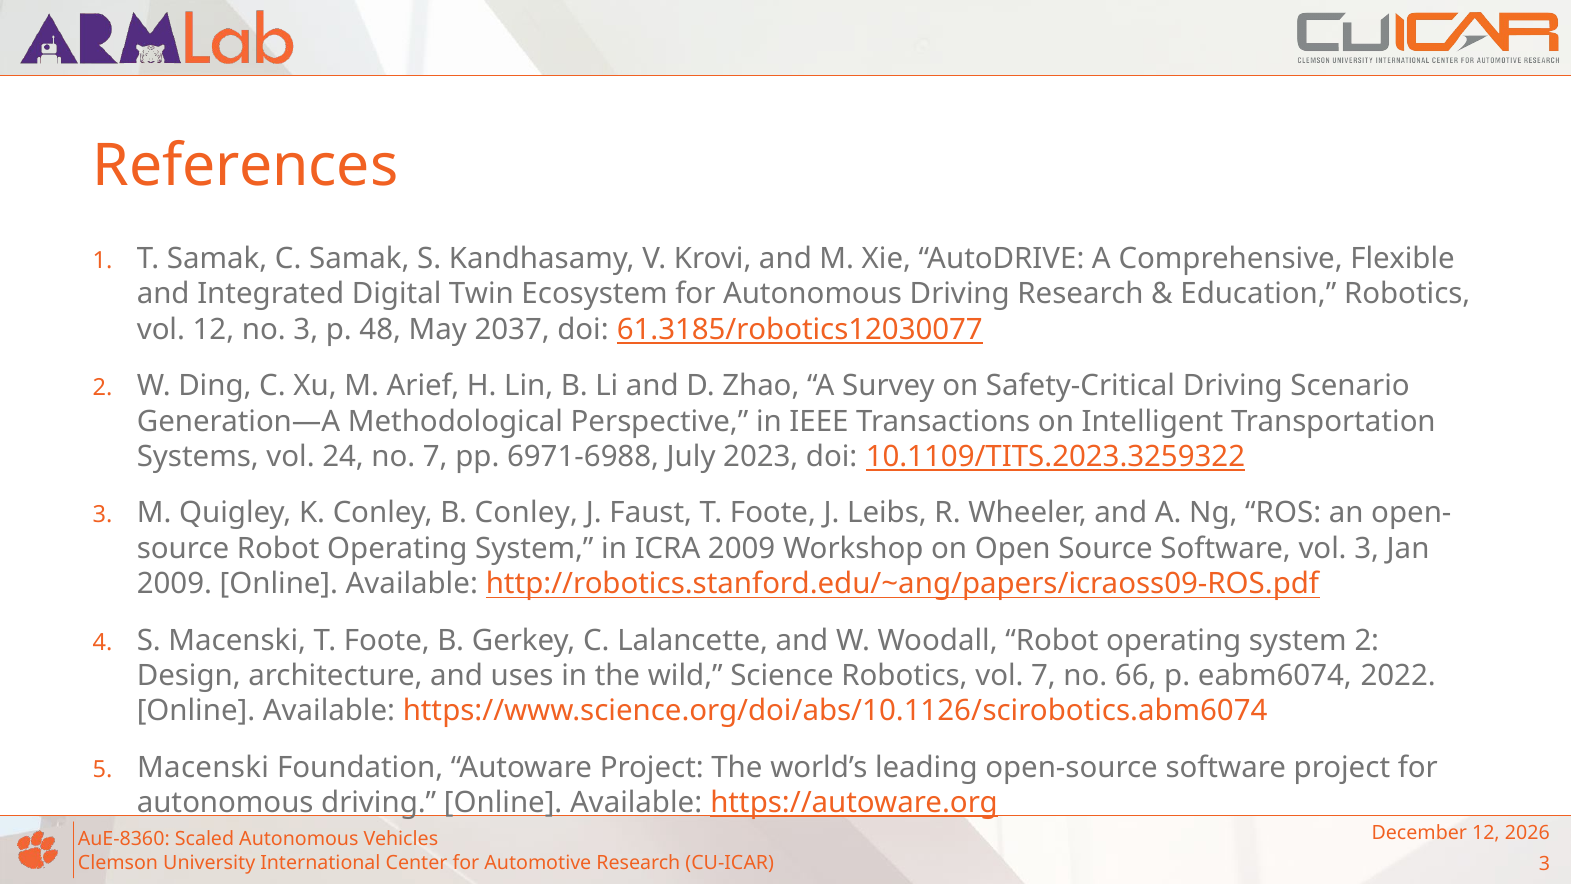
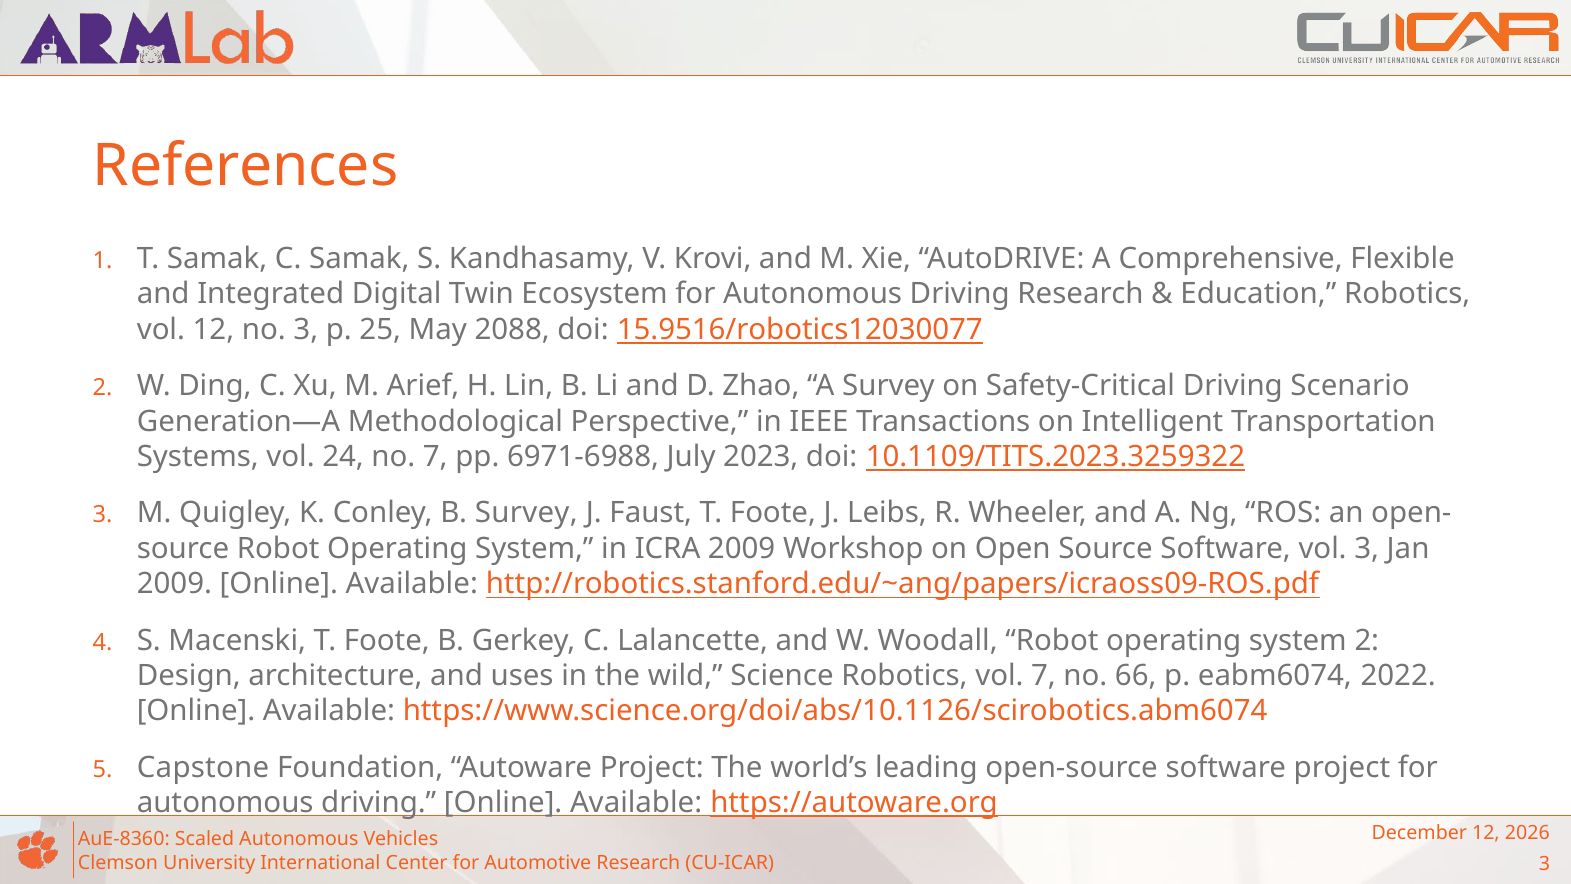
48: 48 -> 25
2037: 2037 -> 2088
61.3185/robotics12030077: 61.3185/robotics12030077 -> 15.9516/robotics12030077
B Conley: Conley -> Survey
Macenski at (203, 767): Macenski -> Capstone
